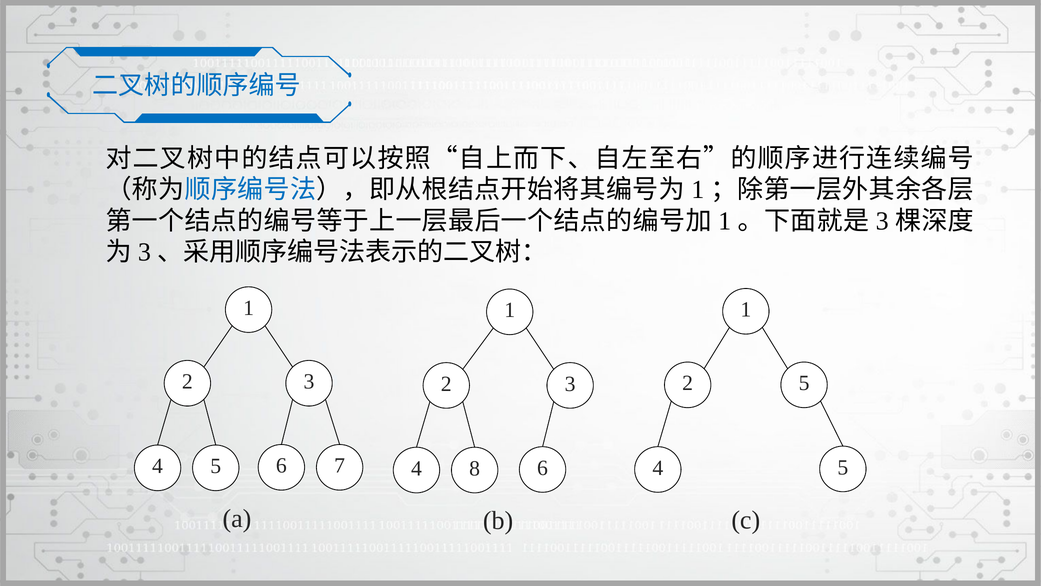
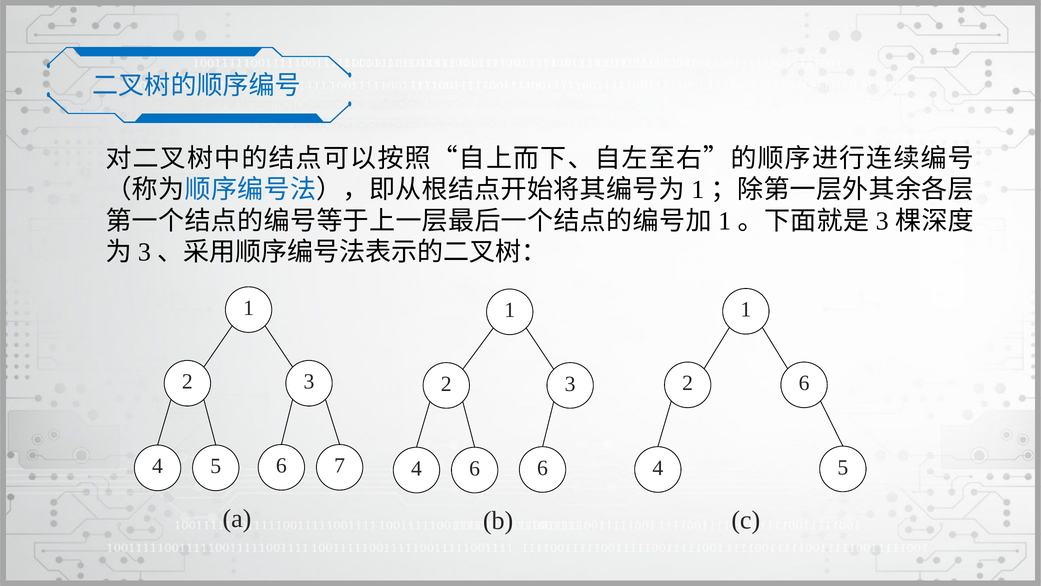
2 5: 5 -> 6
4 8: 8 -> 6
